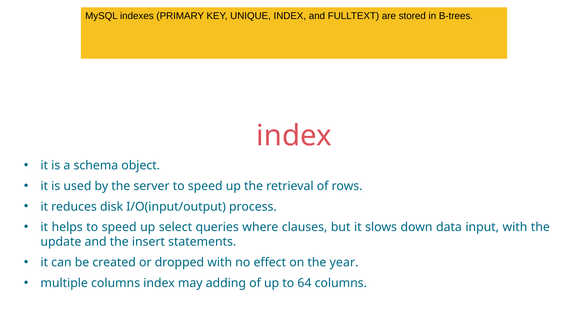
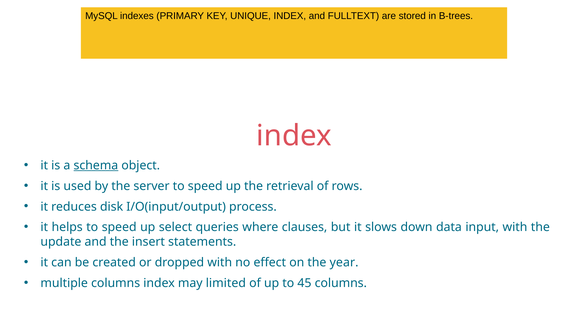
schema underline: none -> present
adding: adding -> limited
64: 64 -> 45
